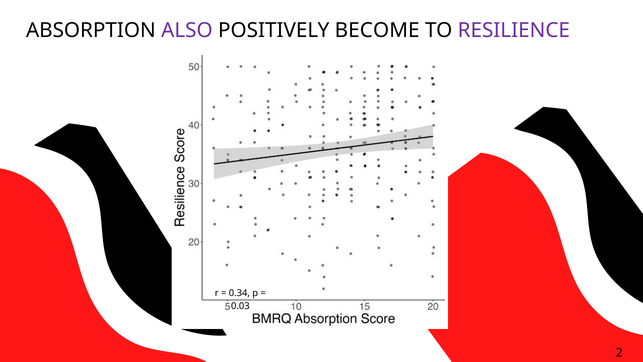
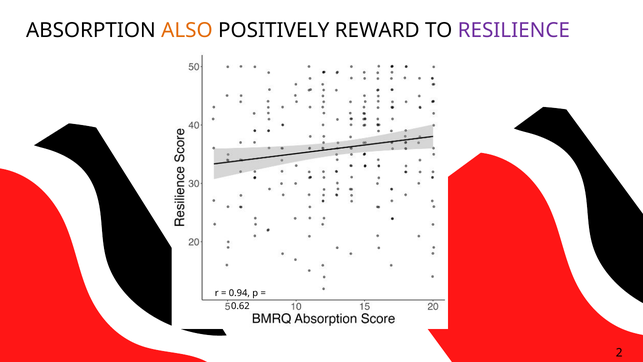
ALSO colour: purple -> orange
BECOME: BECOME -> REWARD
0.34: 0.34 -> 0.94
0.03: 0.03 -> 0.62
